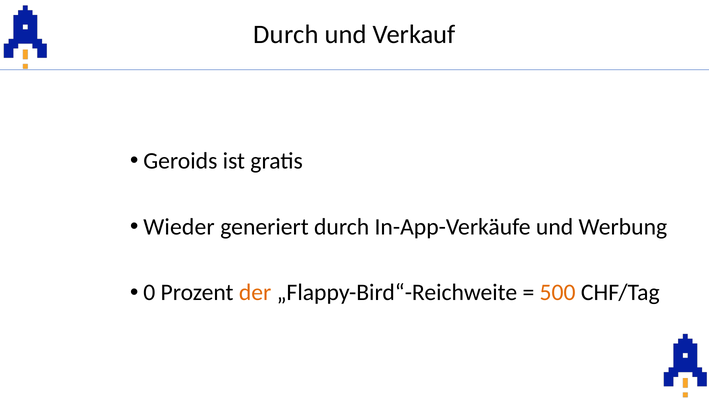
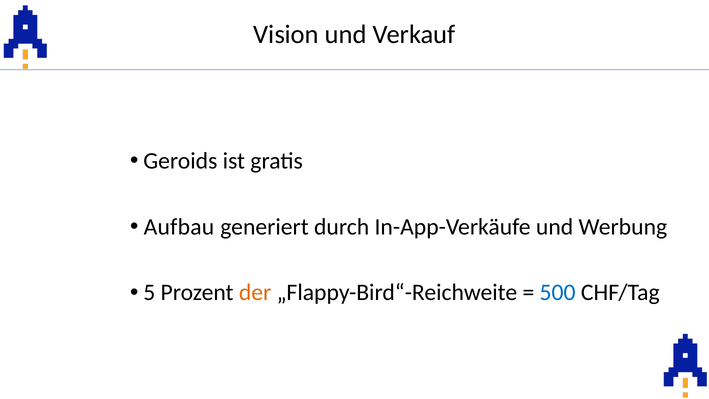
Durch at (286, 35): Durch -> Vision
Wieder: Wieder -> Aufbau
0: 0 -> 5
500 colour: orange -> blue
